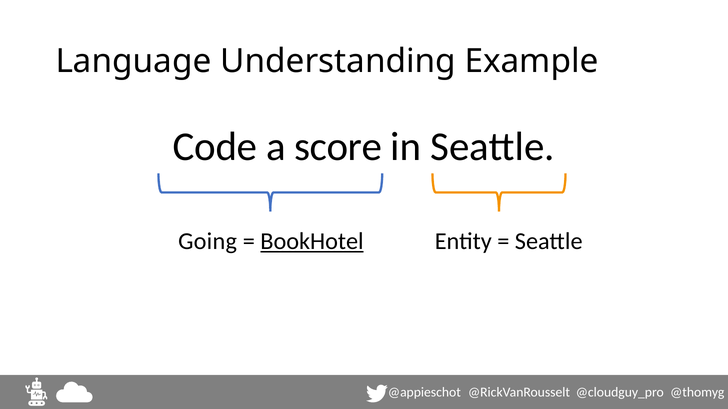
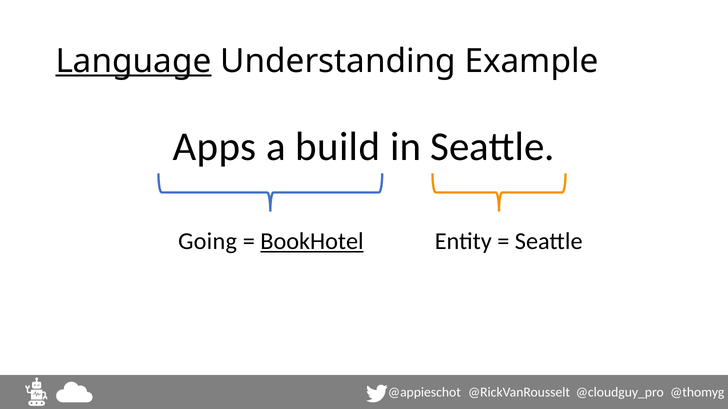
Language underline: none -> present
Code: Code -> Apps
score: score -> build
